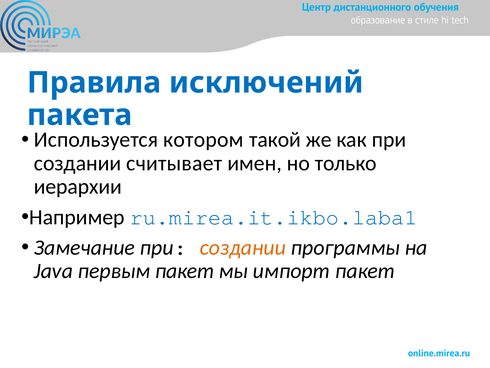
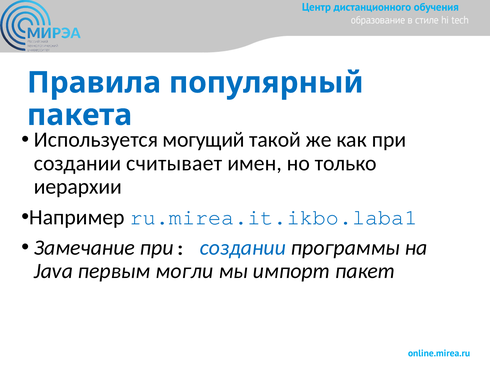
исключений: исключений -> популярный
котором: котором -> могущий
создании at (243, 247) colour: orange -> blue
первым пакет: пакет -> могли
